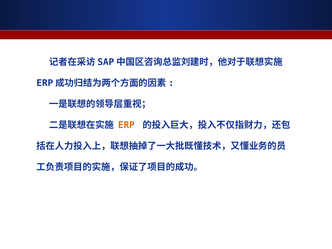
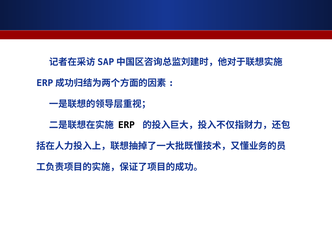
ERP colour: orange -> black
